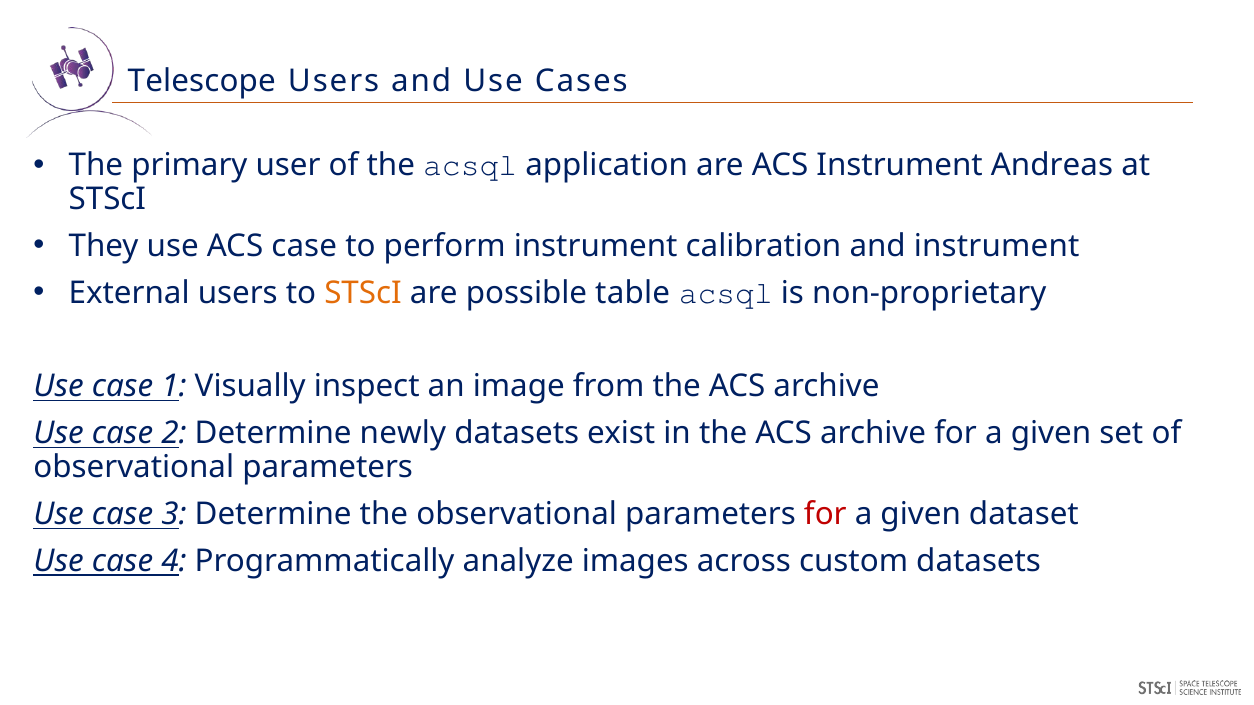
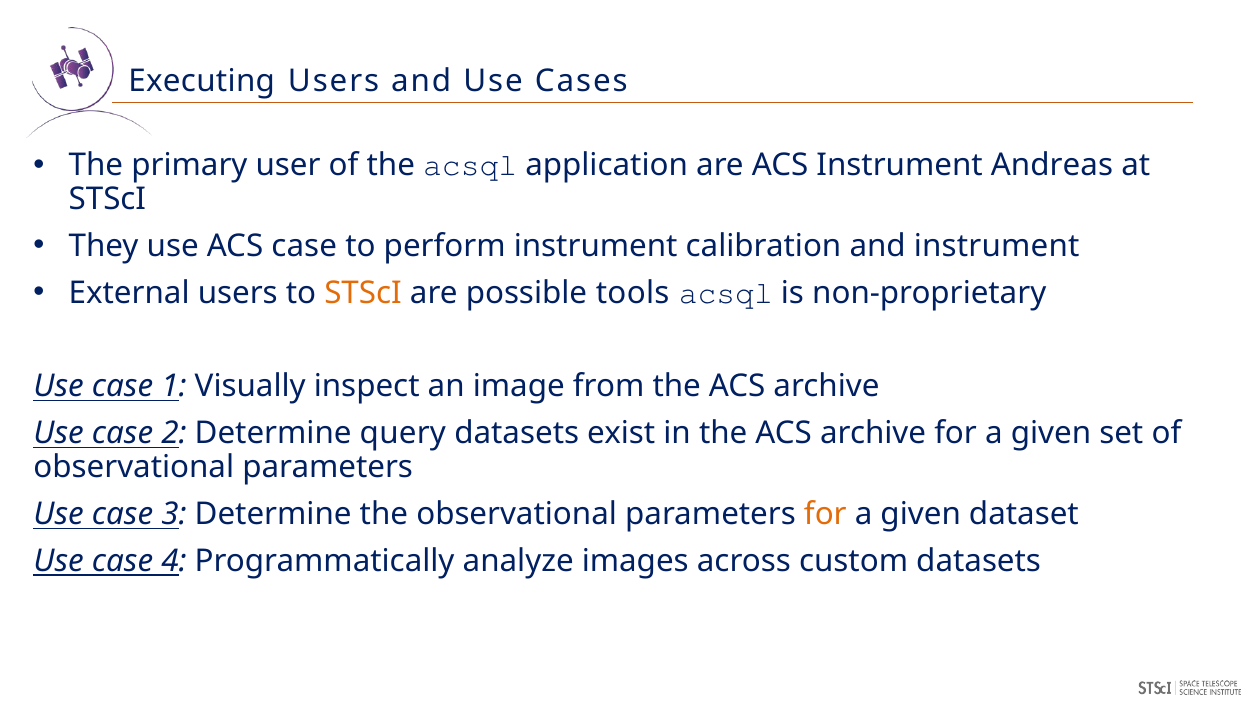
Telescope: Telescope -> Executing
table: table -> tools
newly: newly -> query
for at (825, 514) colour: red -> orange
